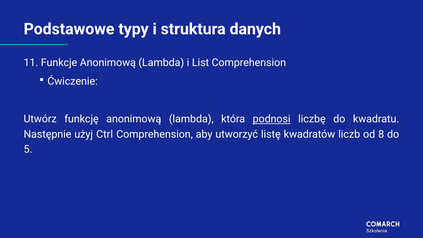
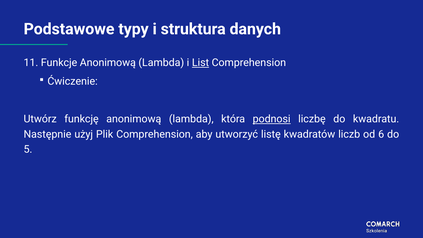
List underline: none -> present
Ctrl: Ctrl -> Plik
8: 8 -> 6
